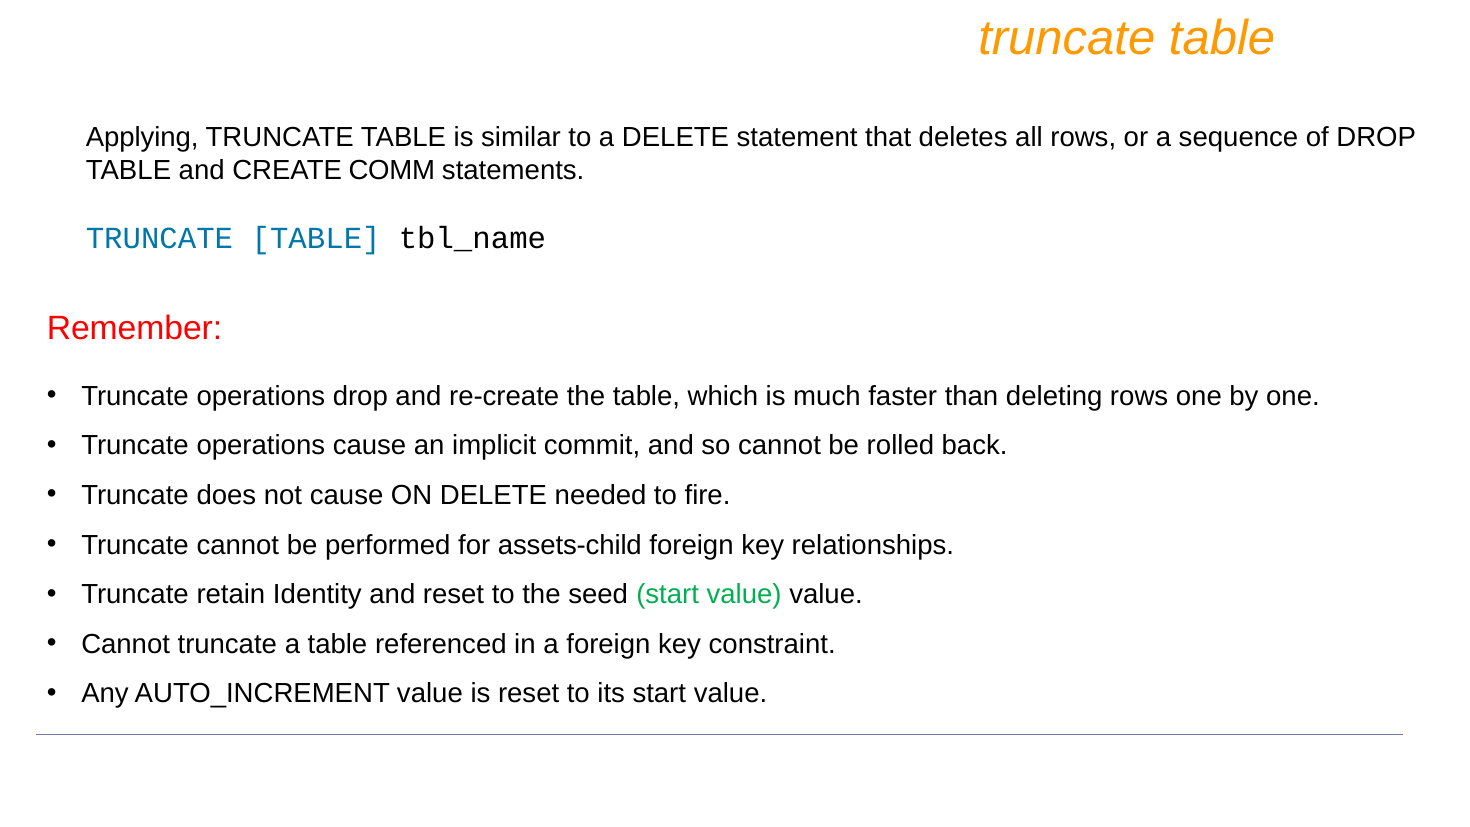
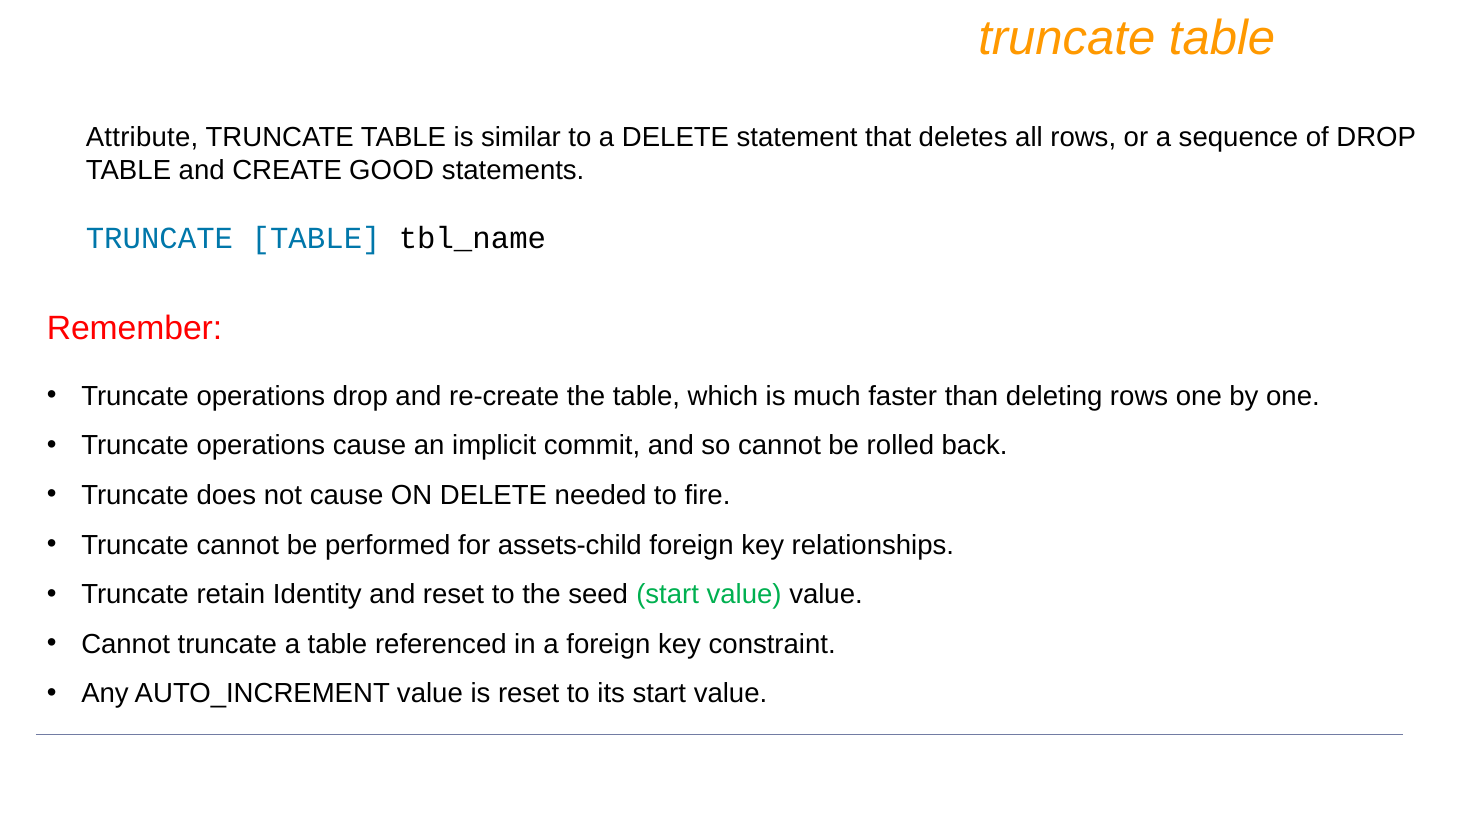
Applying: Applying -> Attribute
COMM: COMM -> GOOD
